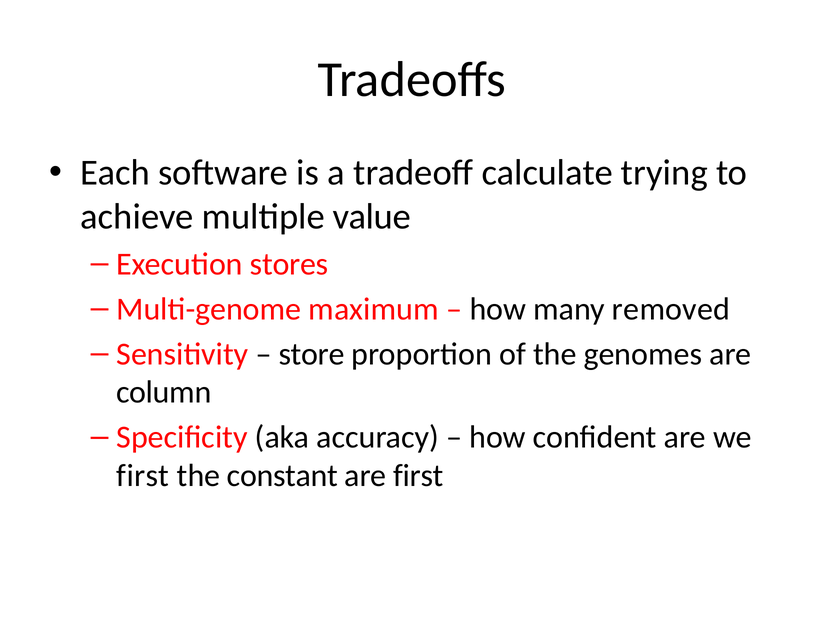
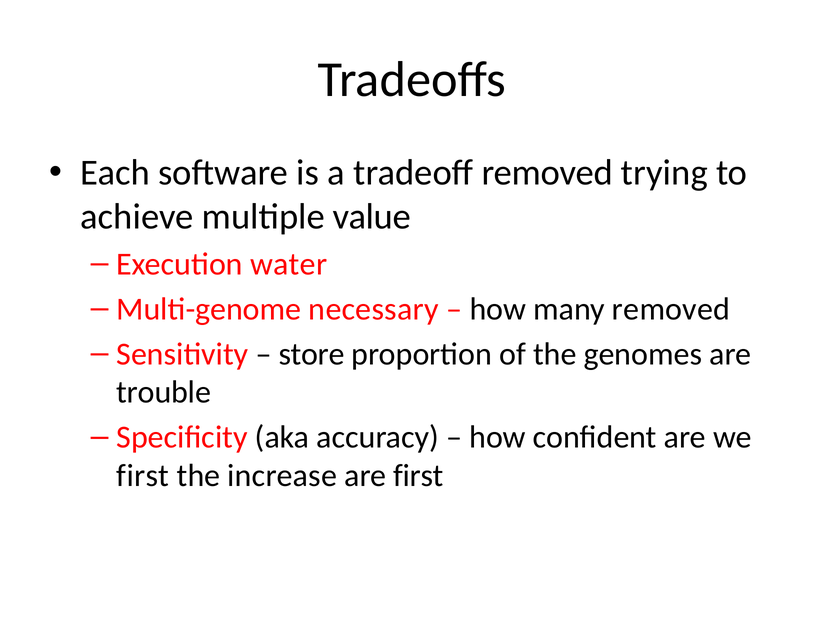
tradeoff calculate: calculate -> removed
stores: stores -> water
maximum: maximum -> necessary
column: column -> trouble
constant: constant -> increase
